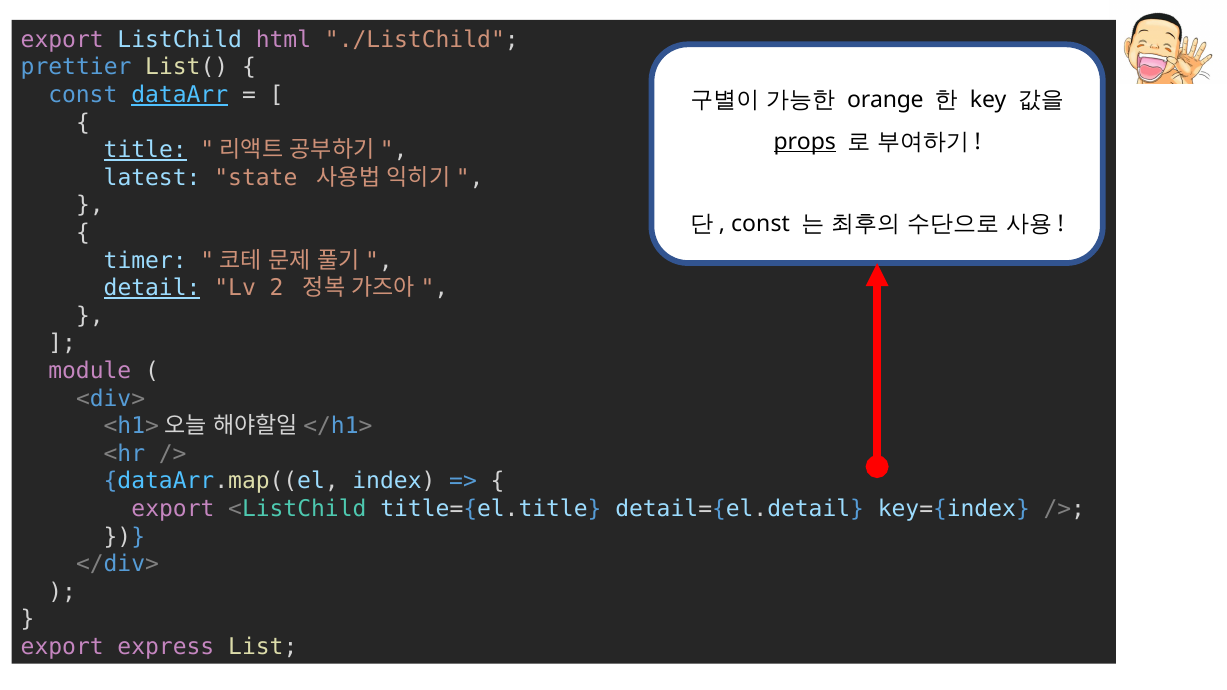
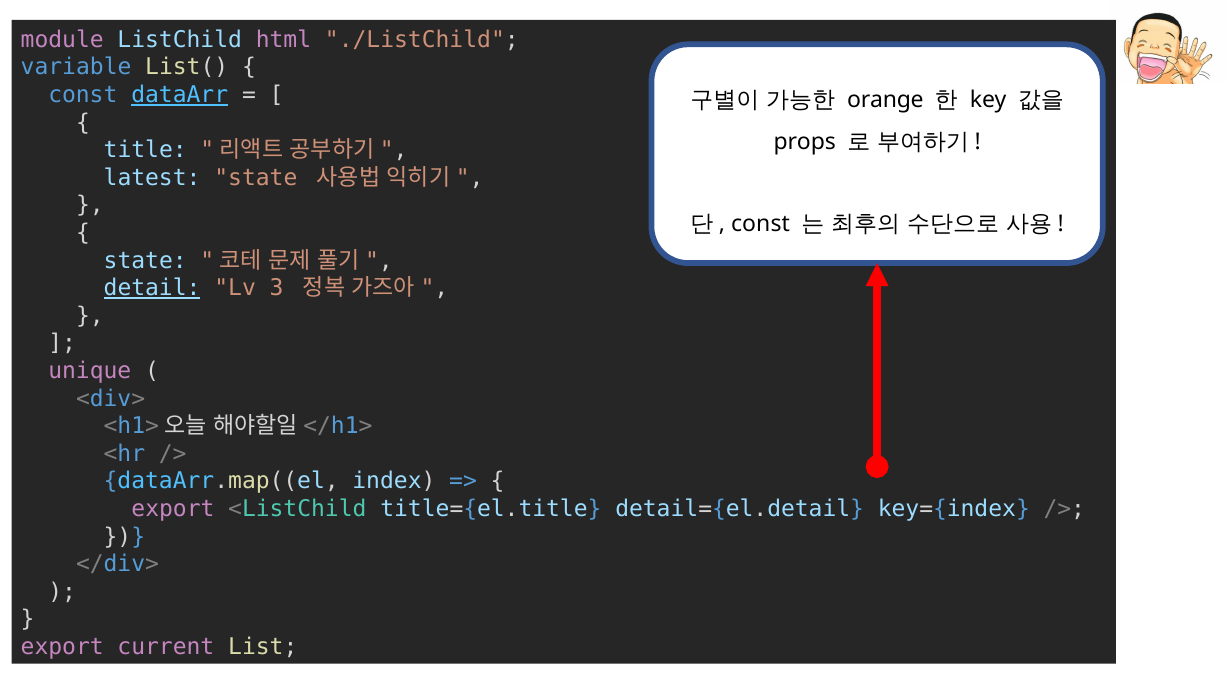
export at (62, 40): export -> module
prettier: prettier -> variable
props underline: present -> none
title underline: present -> none
timer at (145, 261): timer -> state
2: 2 -> 3
module: module -> unique
express: express -> current
